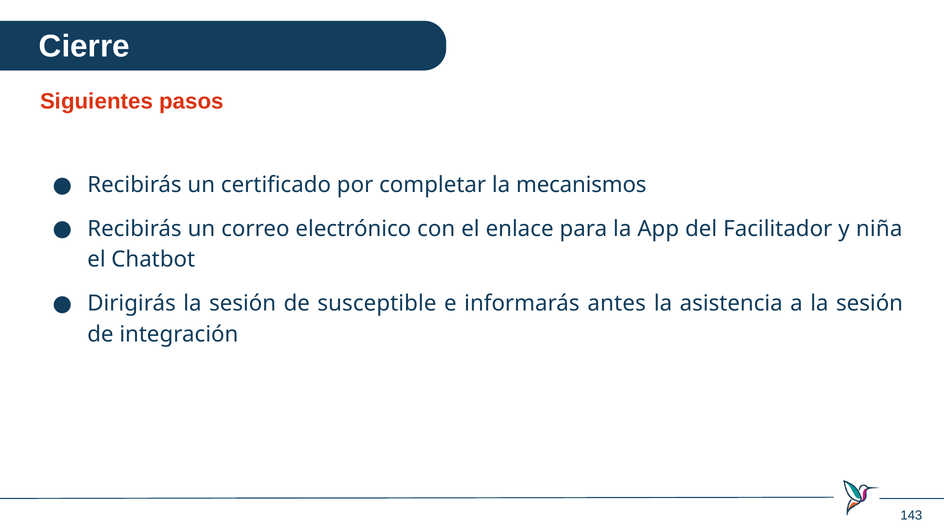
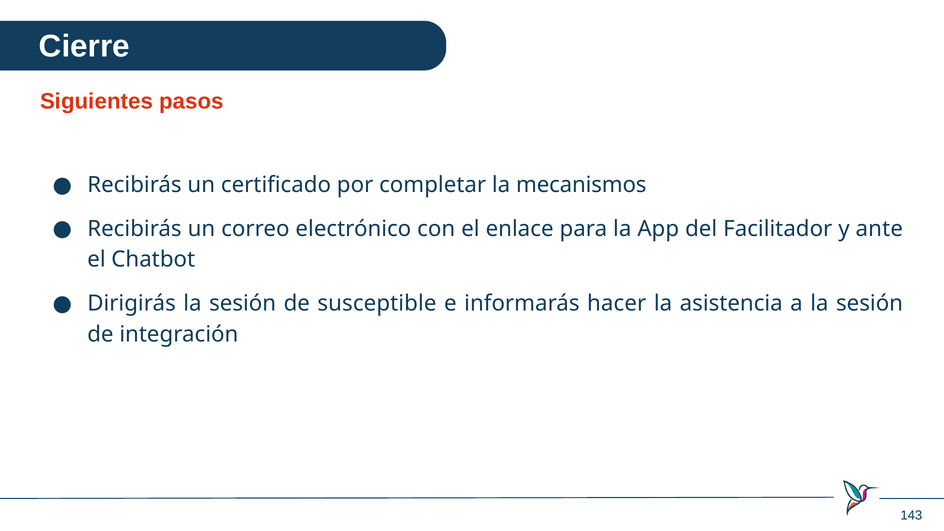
niña: niña -> ante
antes: antes -> hacer
